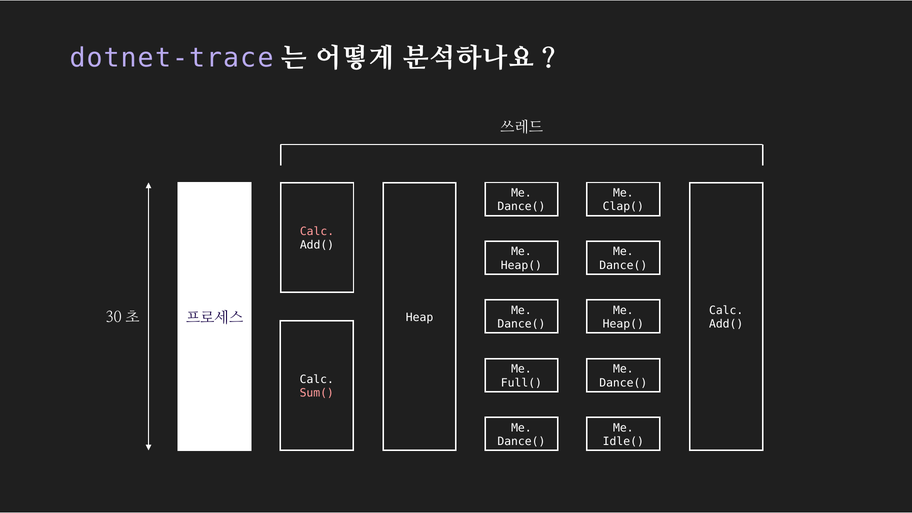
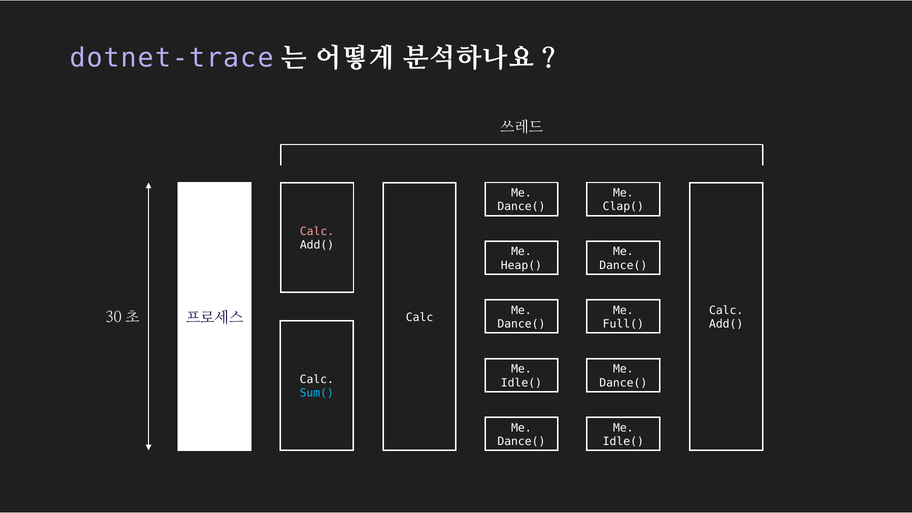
Heap at (420, 317): Heap -> Calc
Heap( at (623, 324): Heap( -> Full(
Full( at (521, 383): Full( -> Idle(
Sum( colour: pink -> light blue
